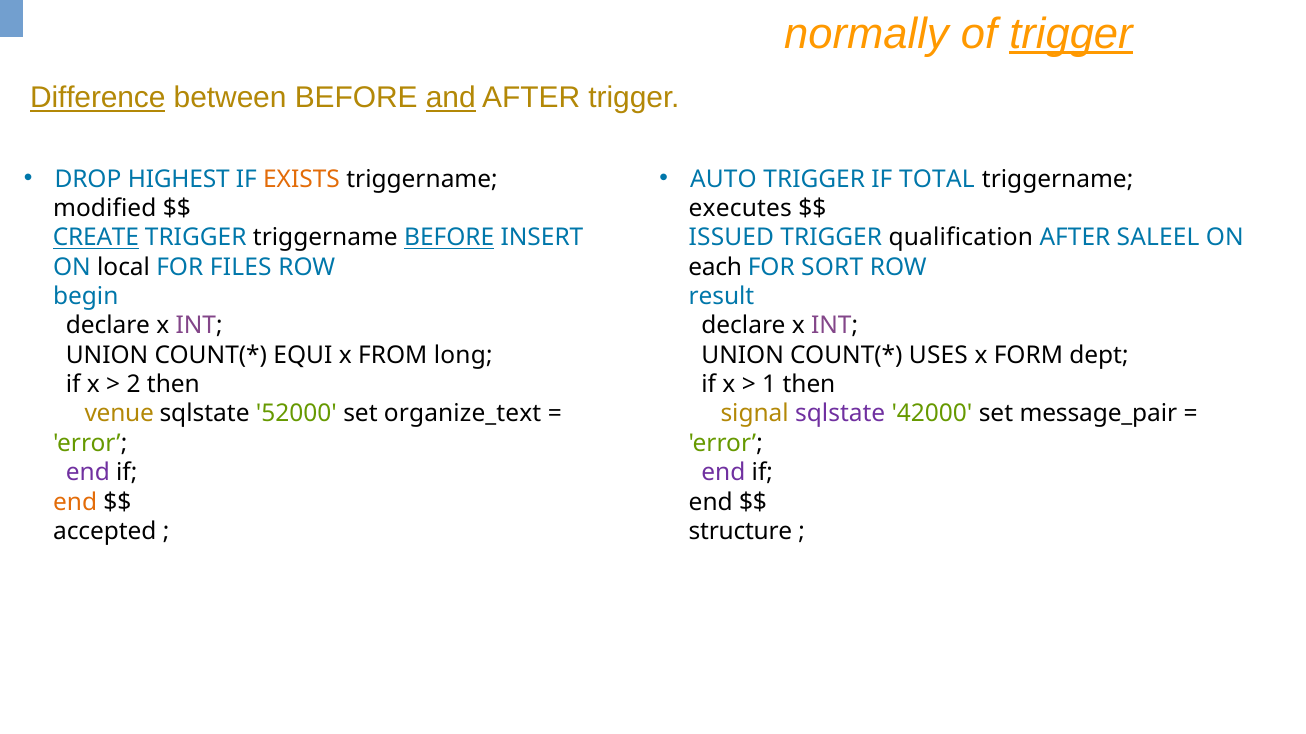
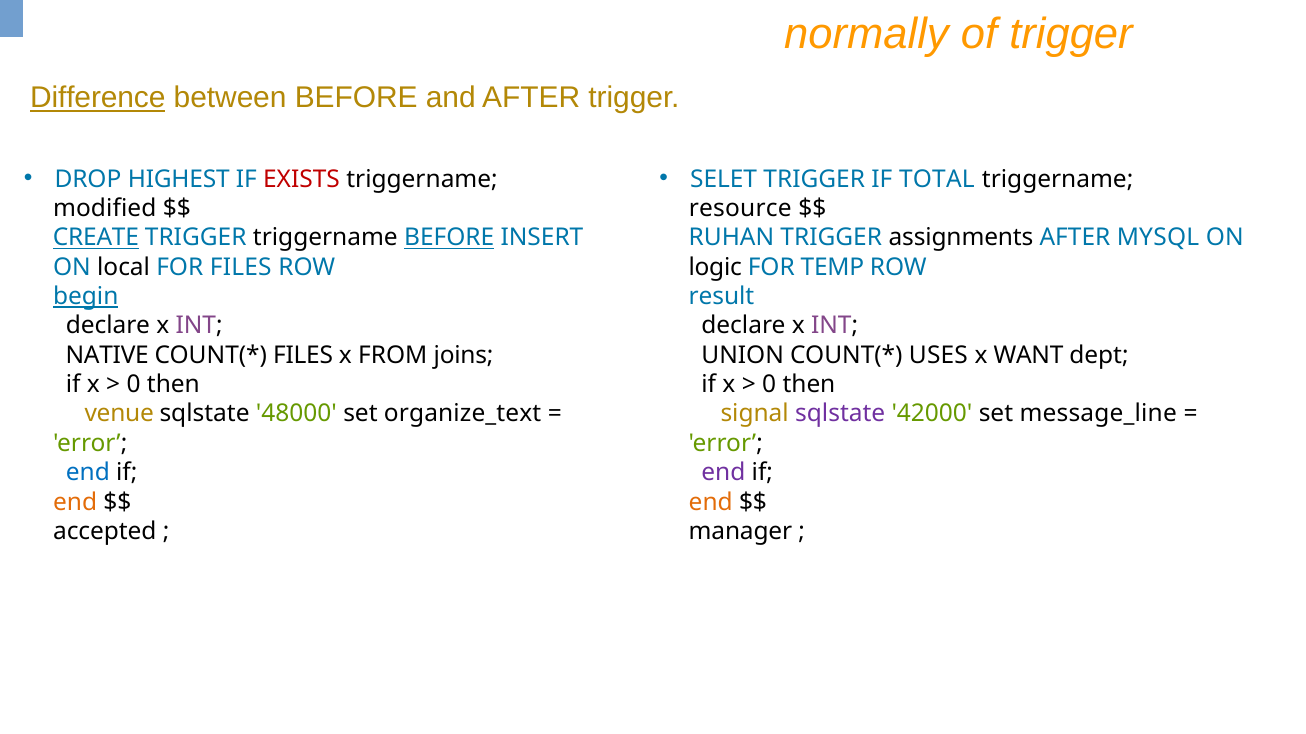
trigger at (1071, 34) underline: present -> none
and underline: present -> none
EXISTS colour: orange -> red
AUTO: AUTO -> SELET
executes: executes -> resource
ISSUED: ISSUED -> RUHAN
qualification: qualification -> assignments
SALEEL: SALEEL -> MYSQL
each: each -> logic
SORT: SORT -> TEMP
begin underline: none -> present
UNION at (107, 355): UNION -> NATIVE
EQUI at (303, 355): EQUI -> FILES
long: long -> joins
FORM: FORM -> WANT
2 at (134, 385): 2 -> 0
1 at (769, 385): 1 -> 0
52000: 52000 -> 48000
message_pair: message_pair -> message_line
end at (88, 473) colour: purple -> blue
end at (711, 502) colour: black -> orange
structure: structure -> manager
